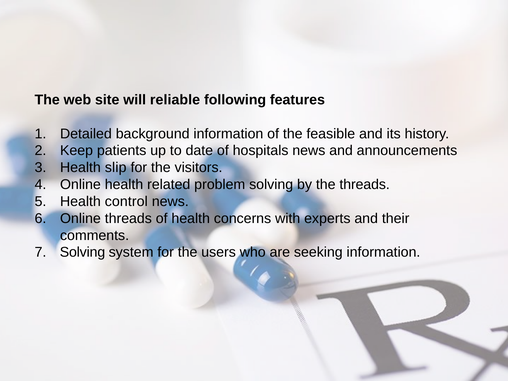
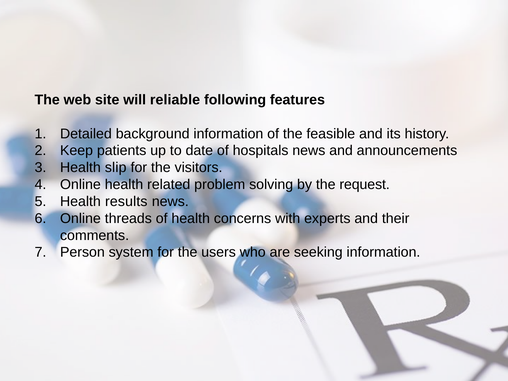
the threads: threads -> request
control: control -> results
Solving at (82, 252): Solving -> Person
